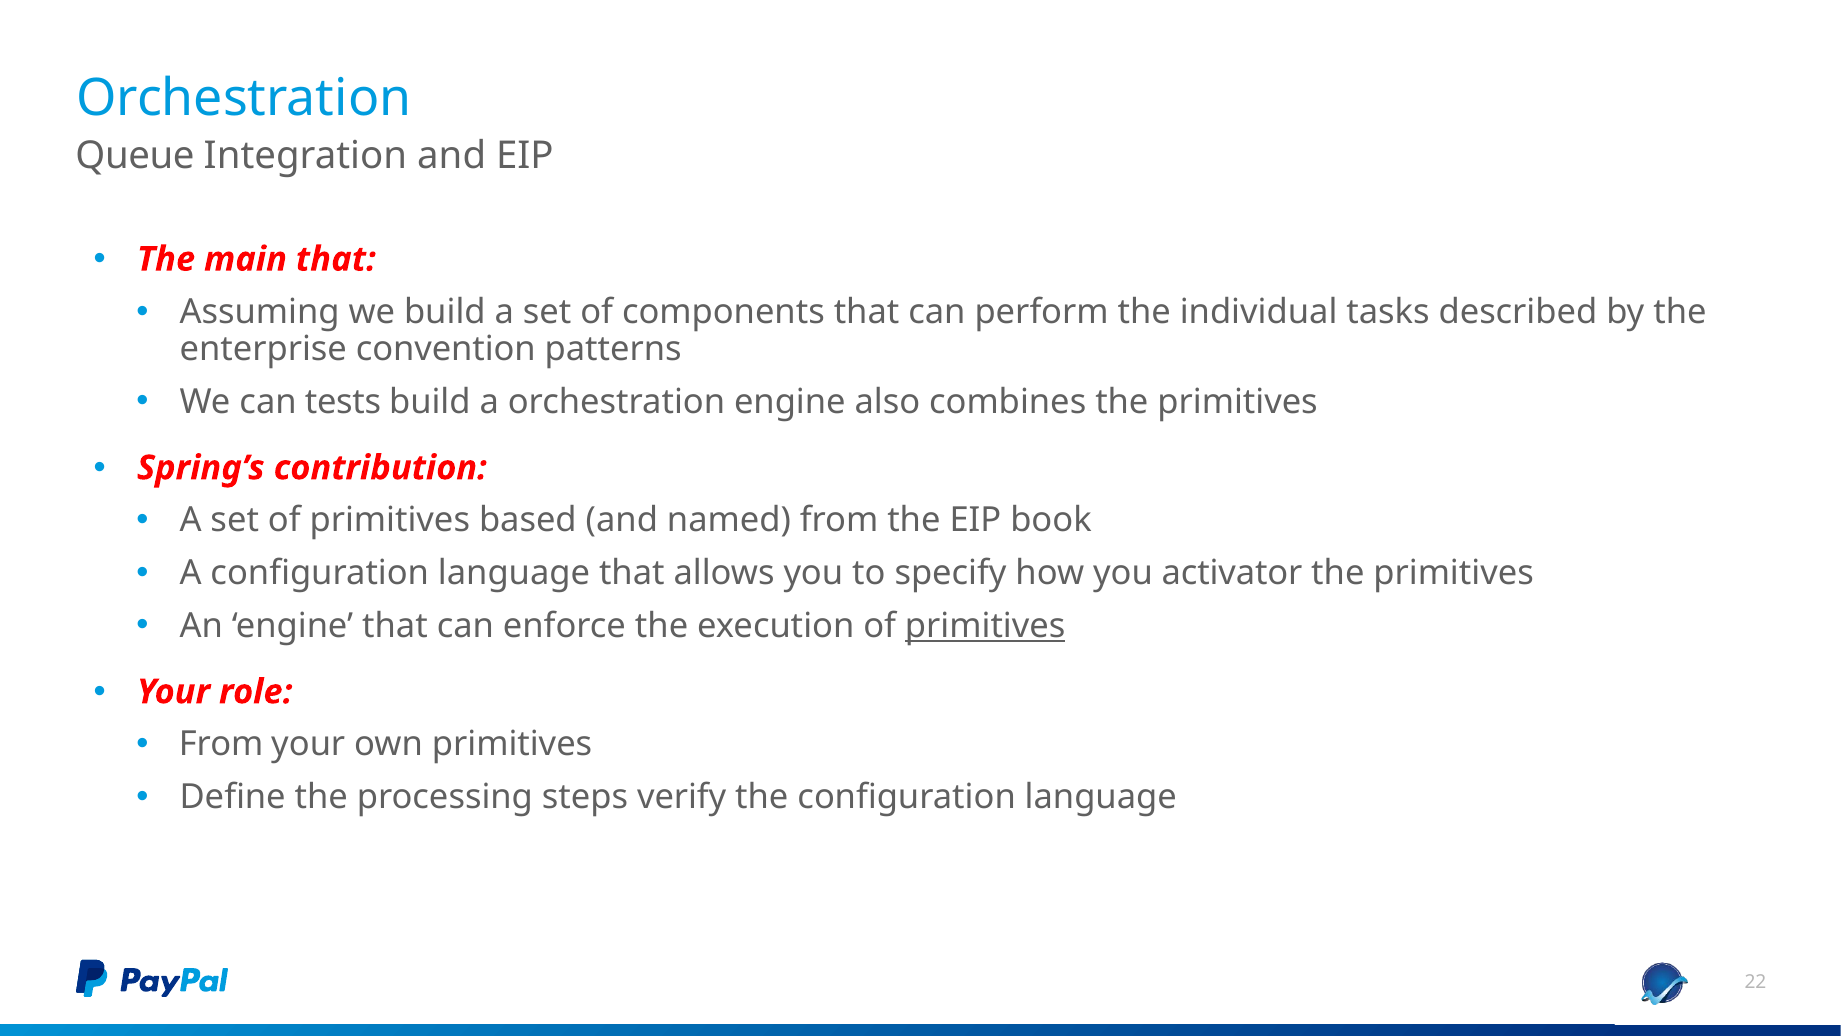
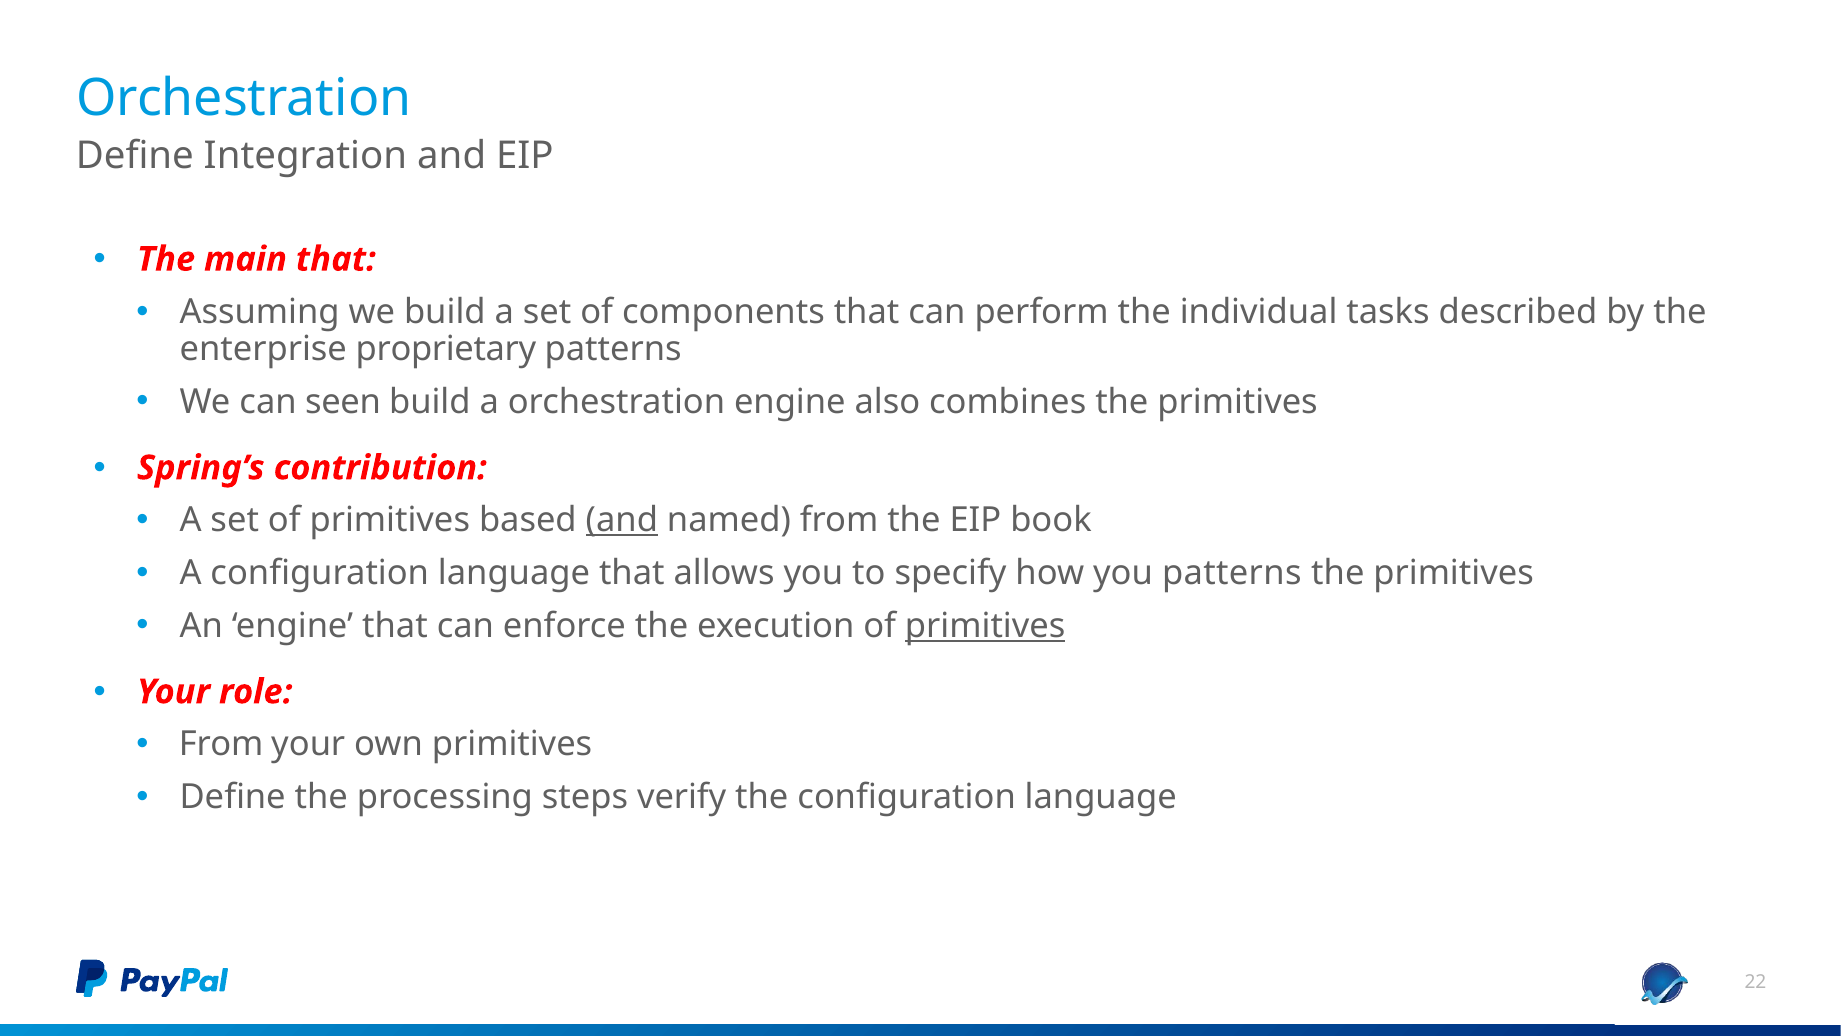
Queue at (135, 156): Queue -> Define
convention: convention -> proprietary
tests: tests -> seen
and at (622, 520) underline: none -> present
you activator: activator -> patterns
